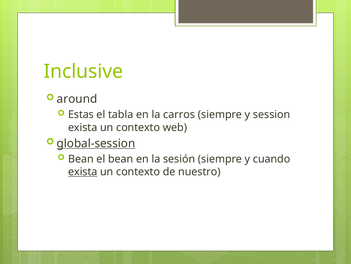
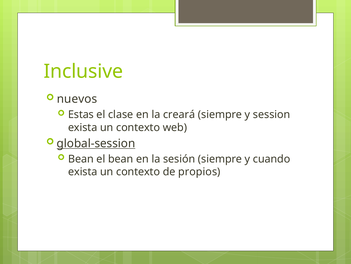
around: around -> nuevos
tabla: tabla -> clase
carros: carros -> creará
exista at (83, 171) underline: present -> none
nuestro: nuestro -> propios
